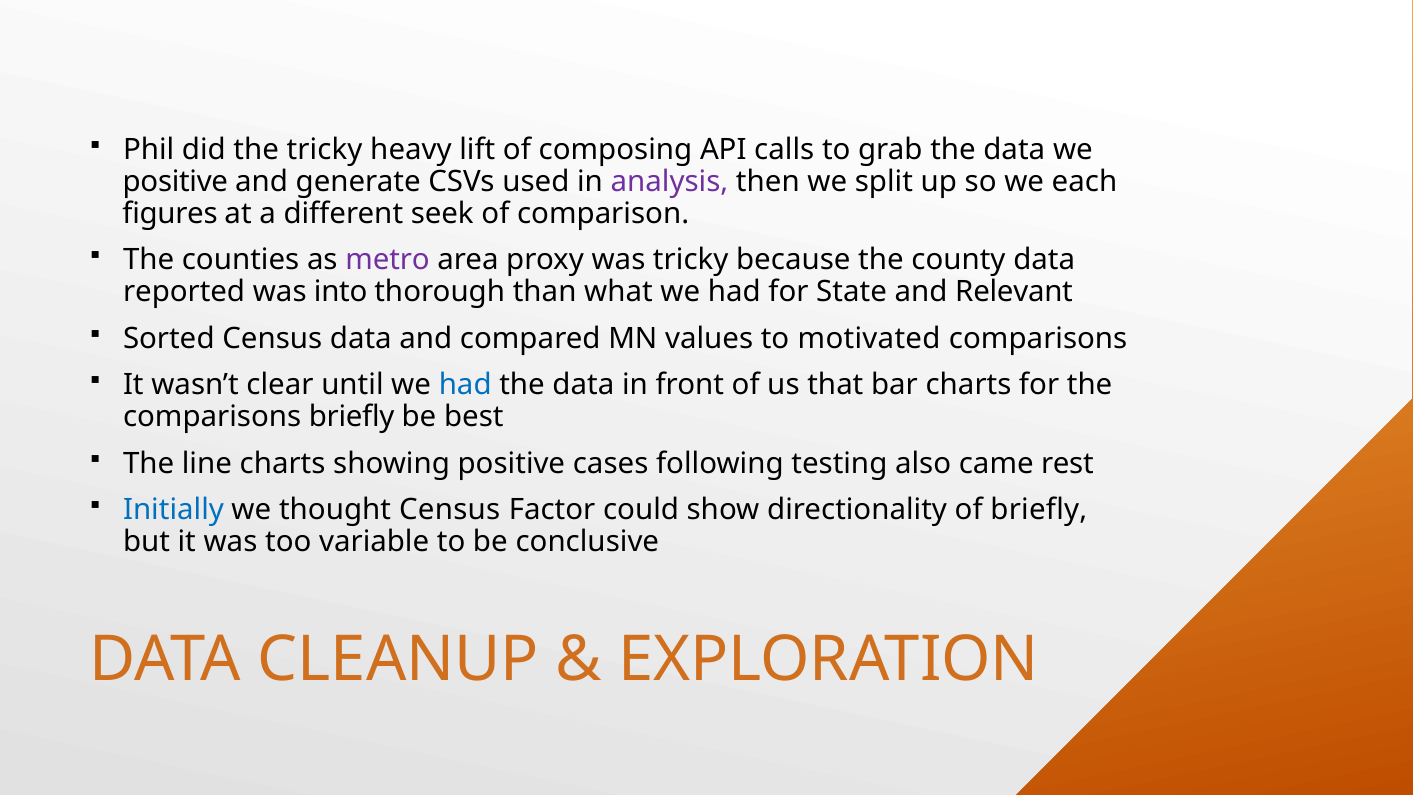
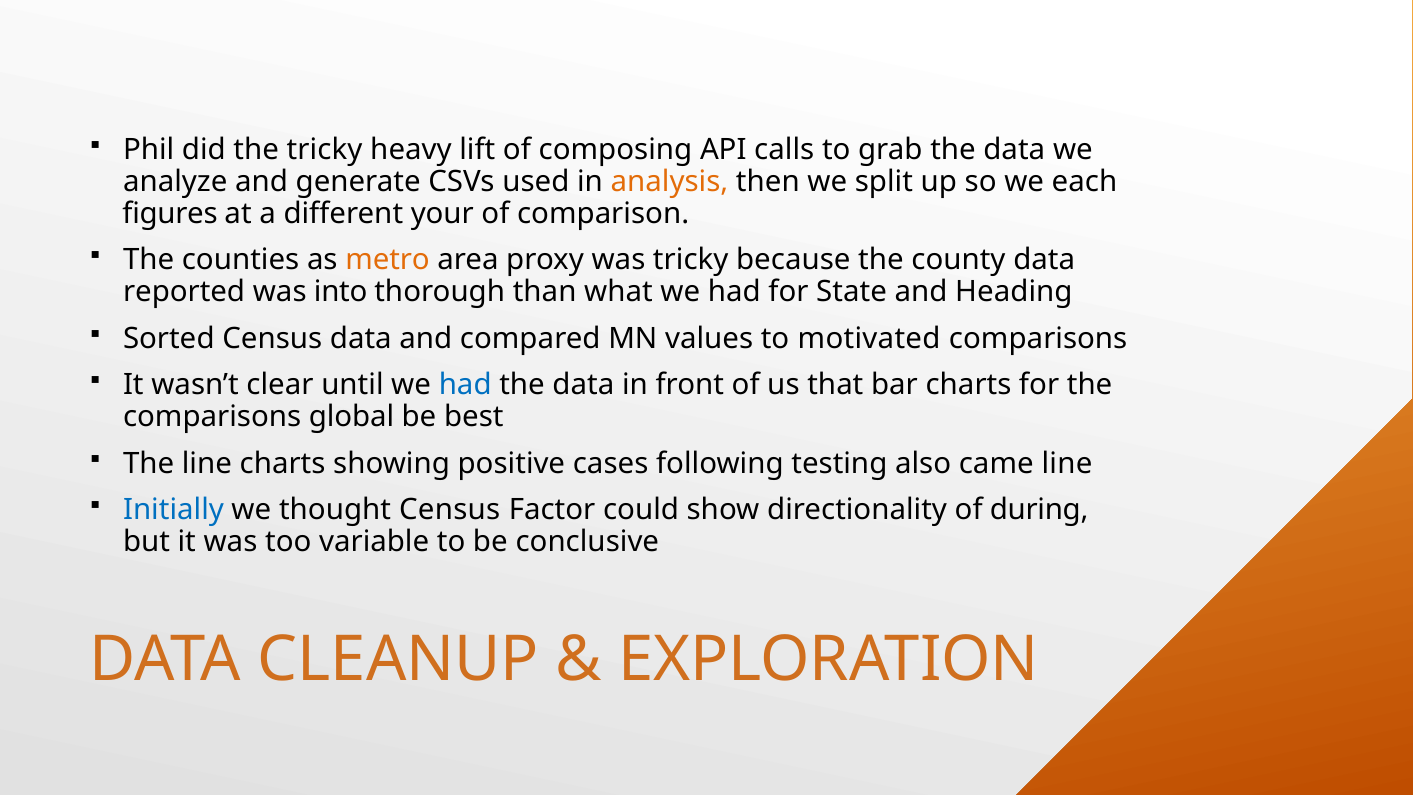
positive at (175, 182): positive -> analyze
analysis colour: purple -> orange
seek: seek -> your
metro colour: purple -> orange
Relevant: Relevant -> Heading
comparisons briefly: briefly -> global
came rest: rest -> line
of briefly: briefly -> during
